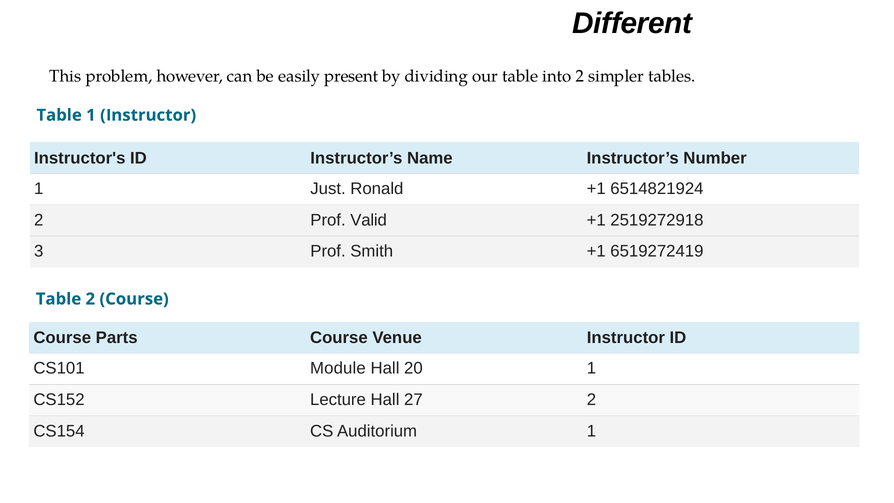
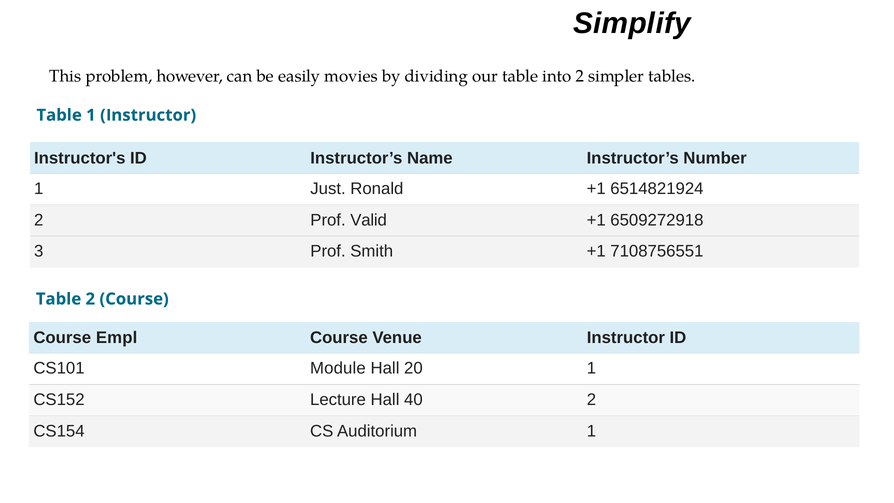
Different: Different -> Simplify
present: present -> movies
2519272918: 2519272918 -> 6509272918
6519272419: 6519272419 -> 7108756551
Parts: Parts -> Empl
27: 27 -> 40
